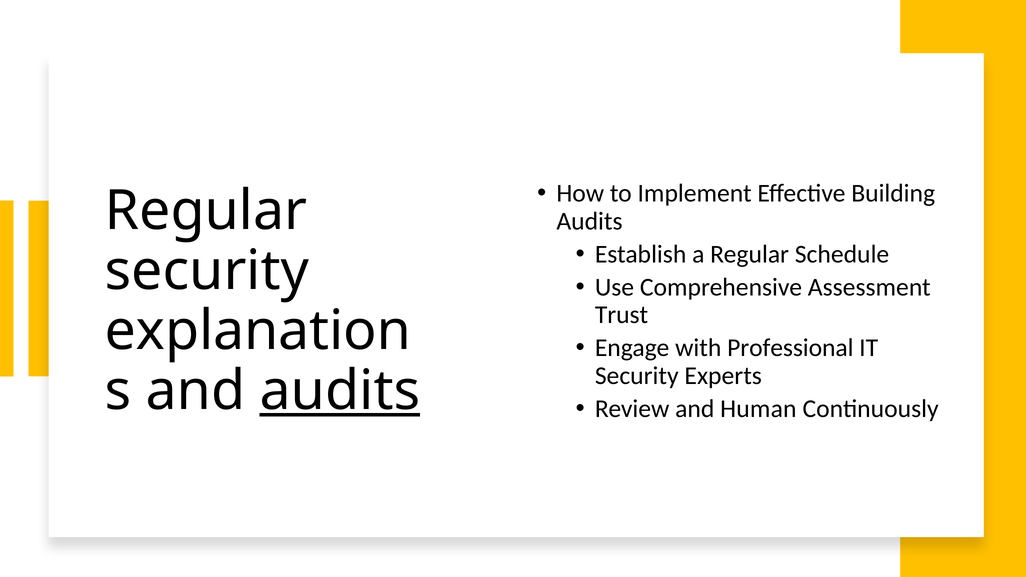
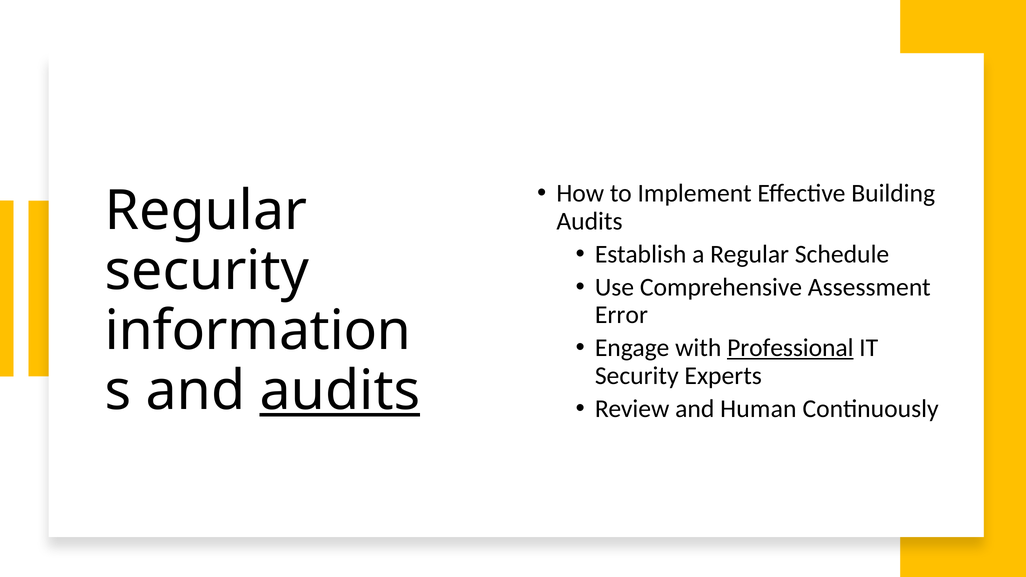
Trust: Trust -> Error
explanation: explanation -> information
Professional underline: none -> present
